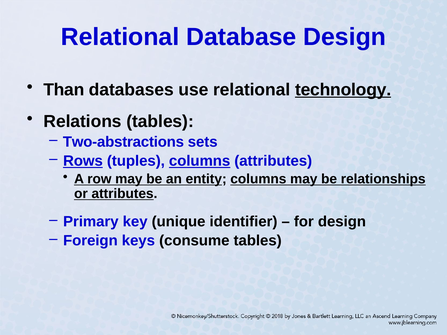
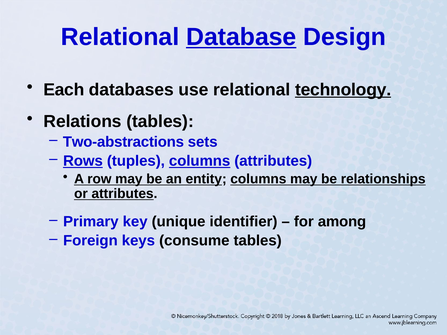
Database underline: none -> present
Than: Than -> Each
for design: design -> among
